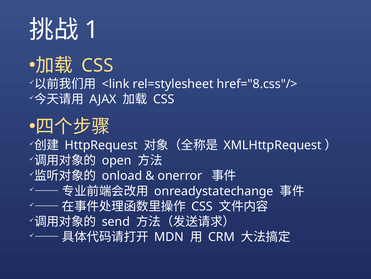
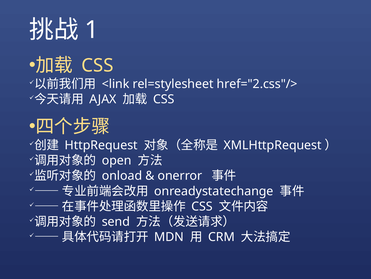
href="8.css"/>: href="8.css"/> -> href="2.css"/>
